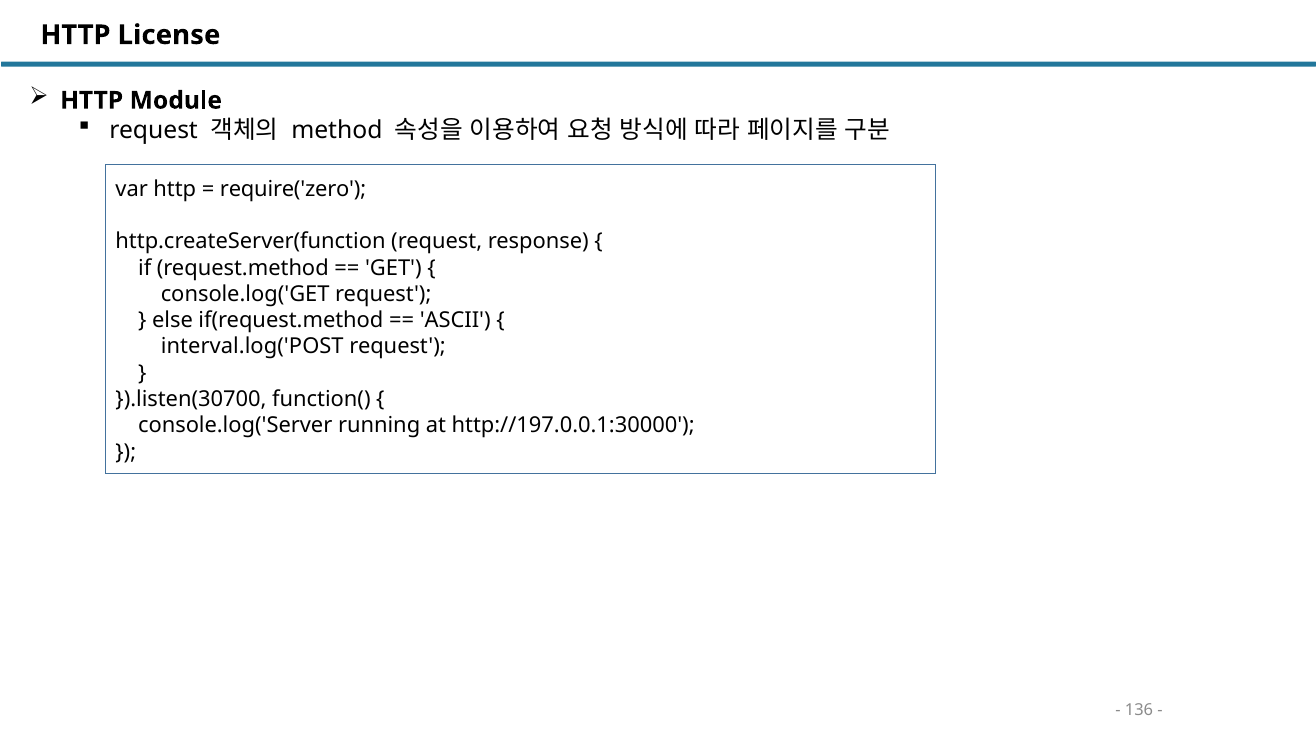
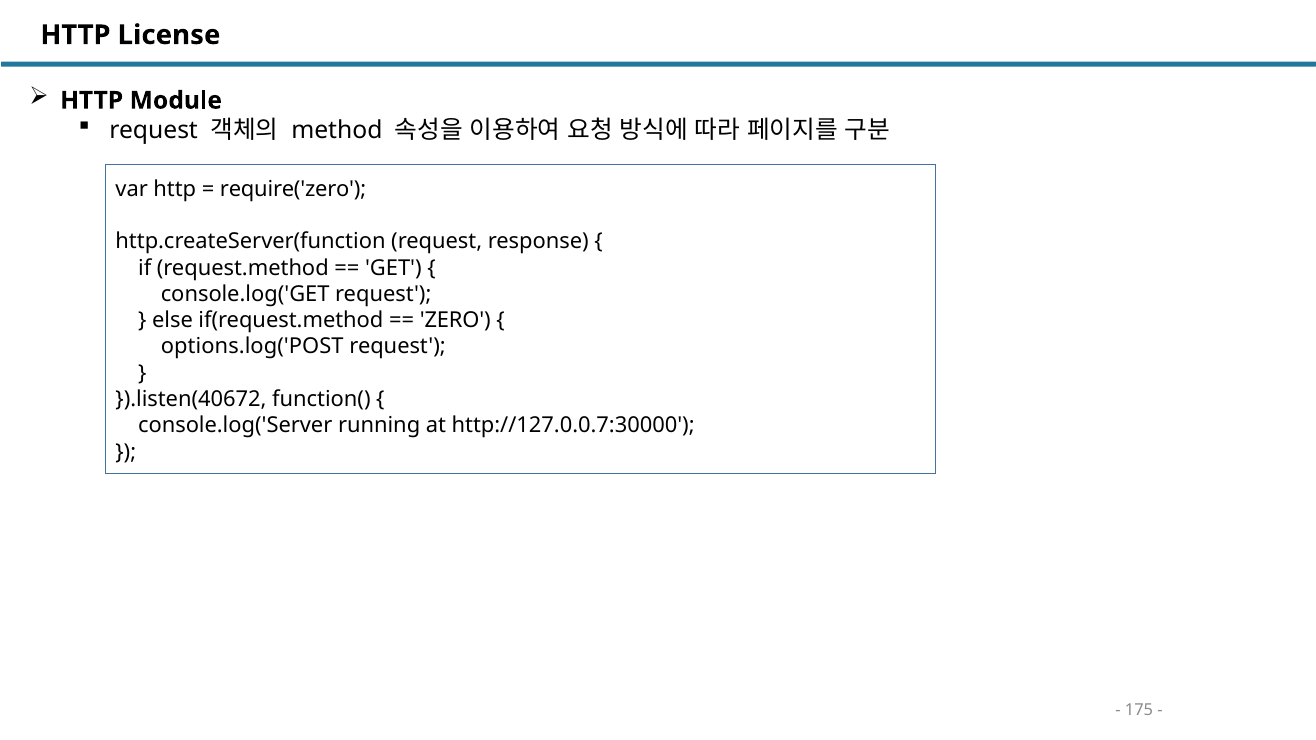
ASCII: ASCII -> ZERO
interval.log('POST: interval.log('POST -> options.log('POST
}).listen(30700: }).listen(30700 -> }).listen(40672
http://197.0.0.1:30000: http://197.0.0.1:30000 -> http://127.0.0.7:30000
136: 136 -> 175
